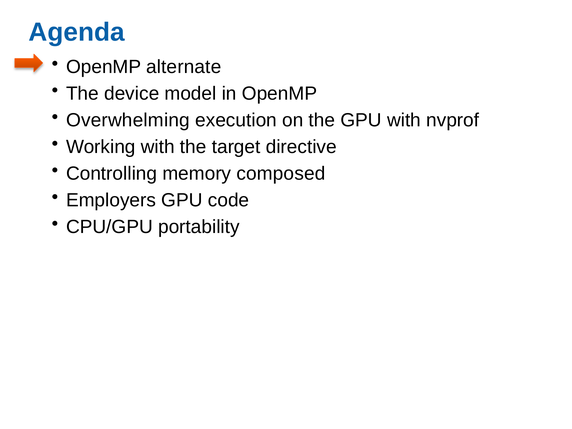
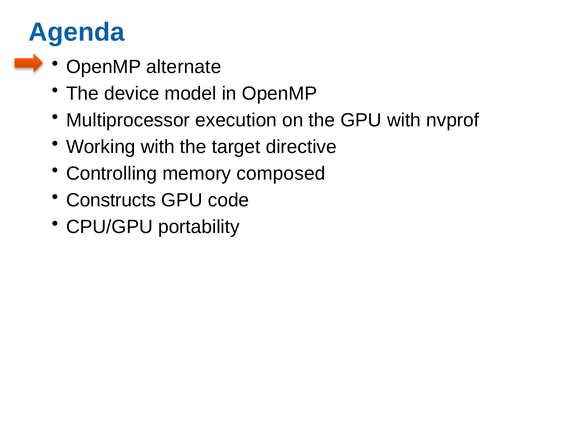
Overwhelming: Overwhelming -> Multiprocessor
Employers: Employers -> Constructs
